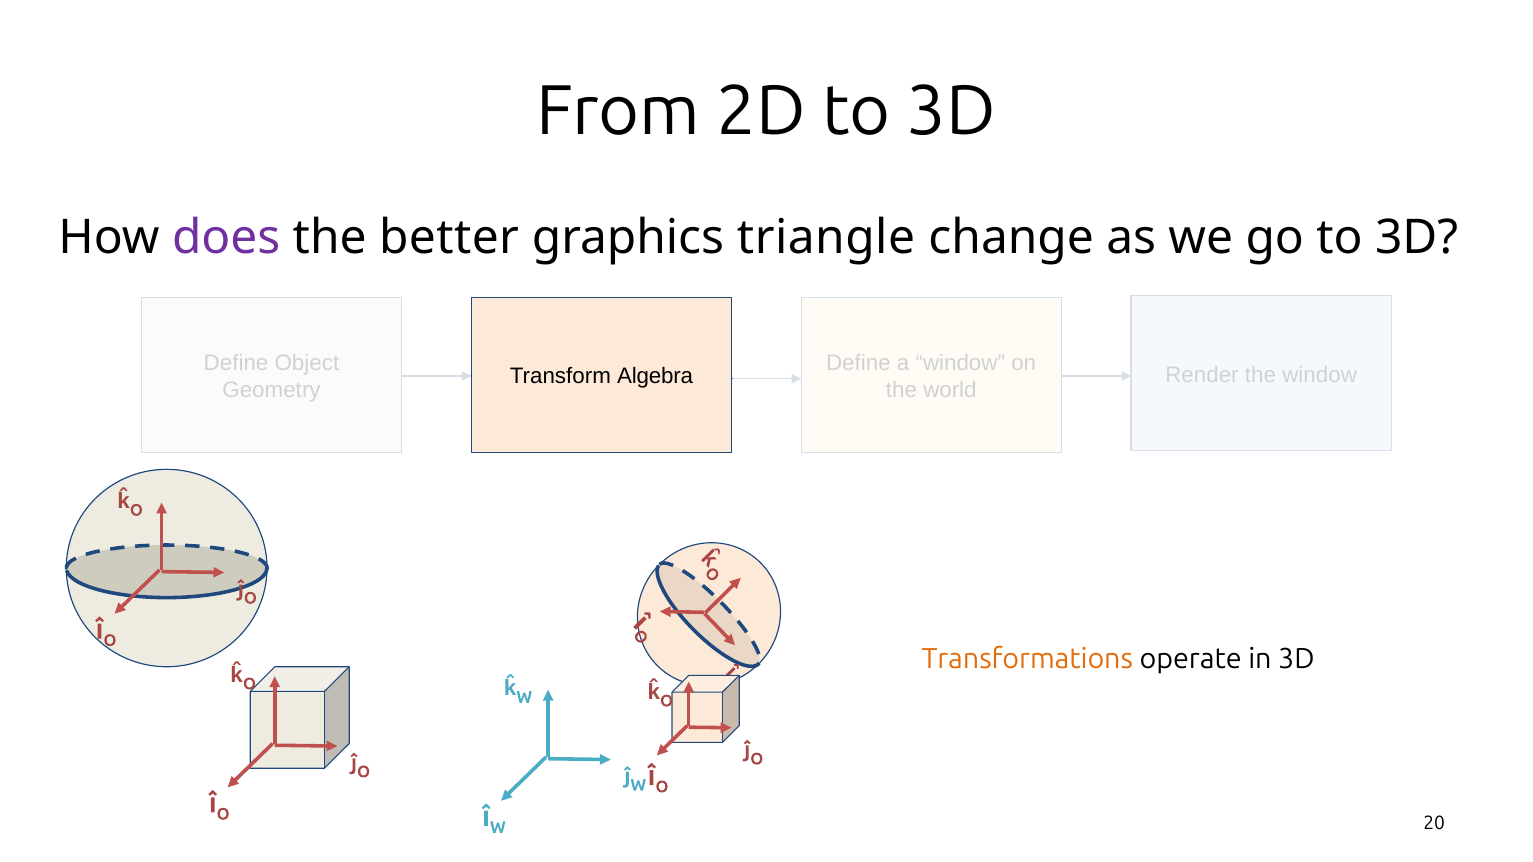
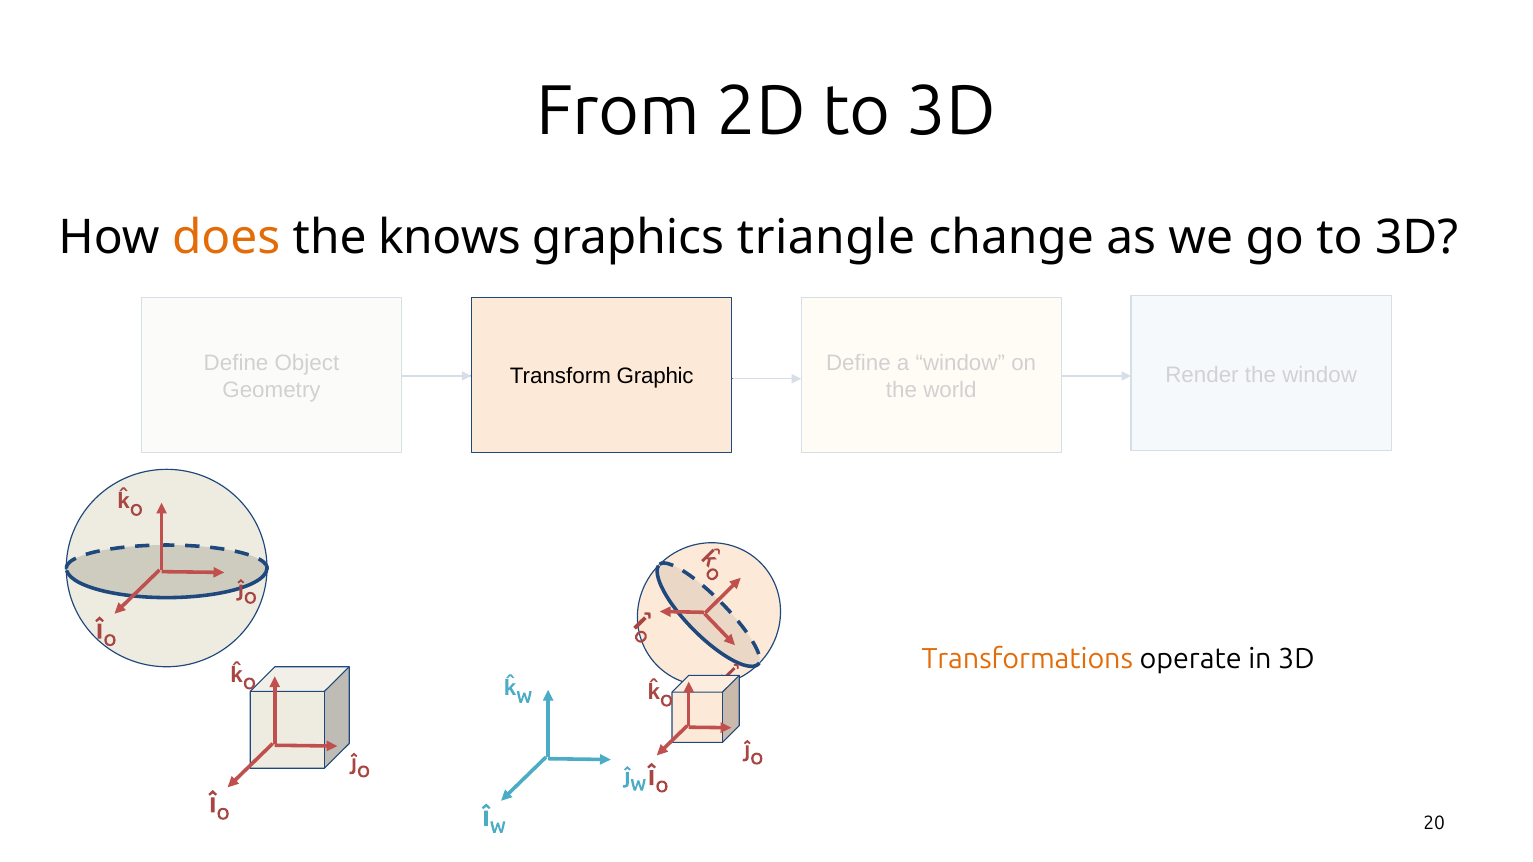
does colour: purple -> orange
better: better -> knows
Algebra: Algebra -> Graphic
